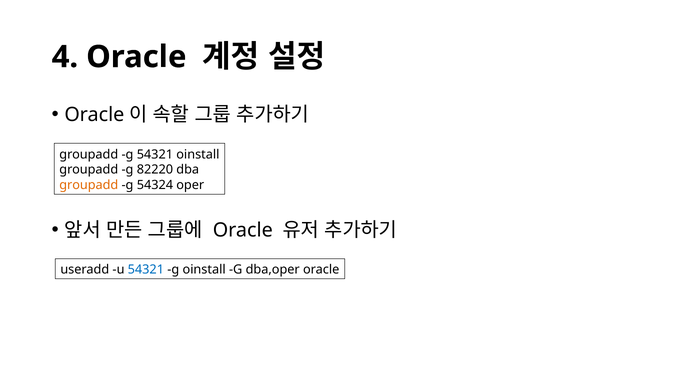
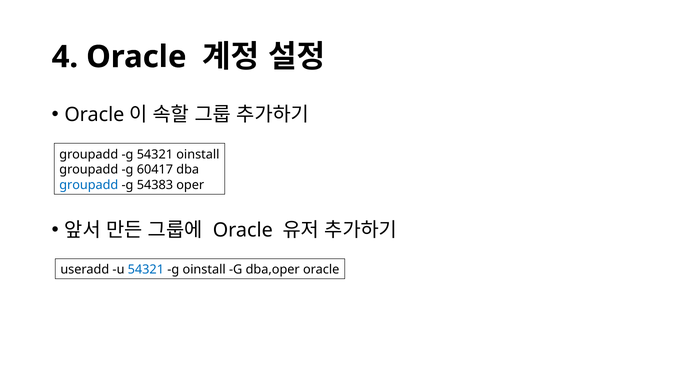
82220: 82220 -> 60417
groupadd at (89, 185) colour: orange -> blue
54324: 54324 -> 54383
